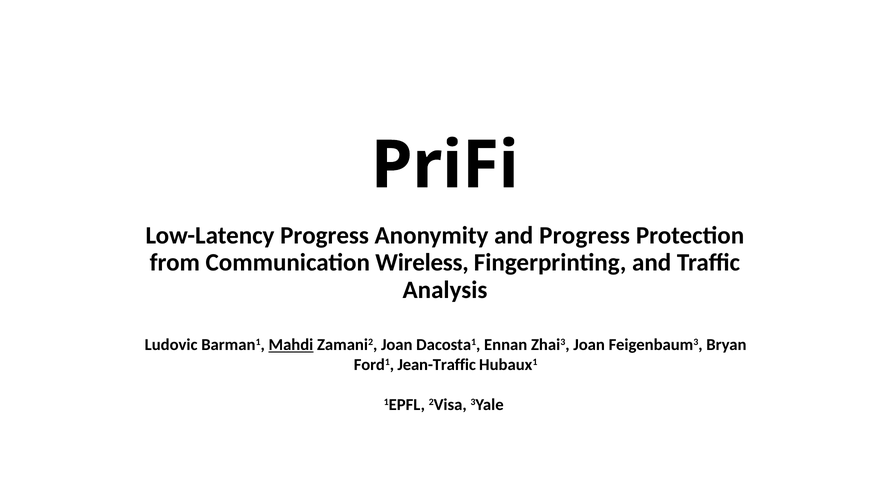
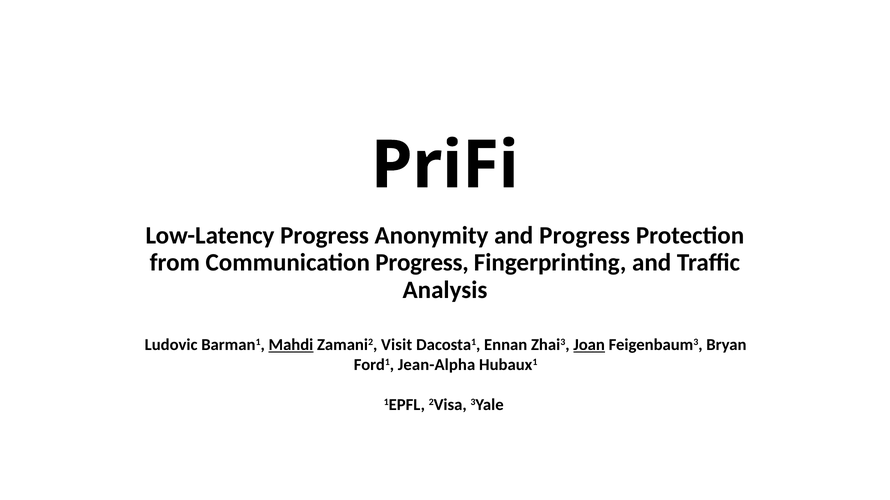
Communication Wireless: Wireless -> Progress
Zamani2 Joan: Joan -> Visit
Joan at (589, 345) underline: none -> present
Jean-Traffic: Jean-Traffic -> Jean-Alpha
